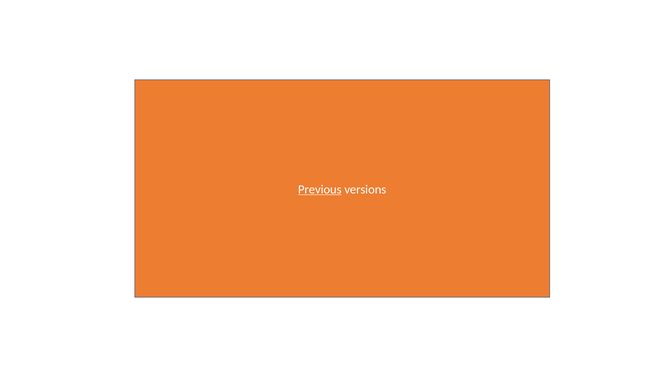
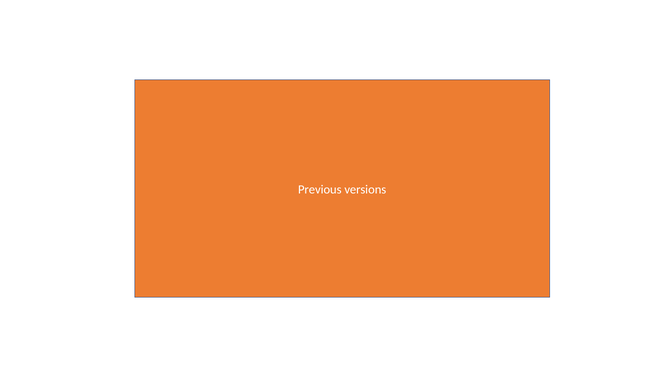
Previous underline: present -> none
